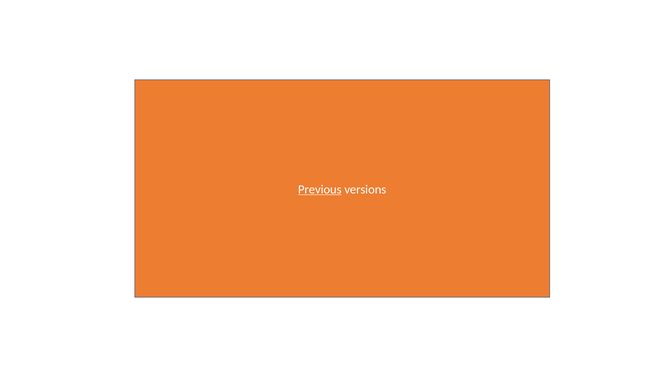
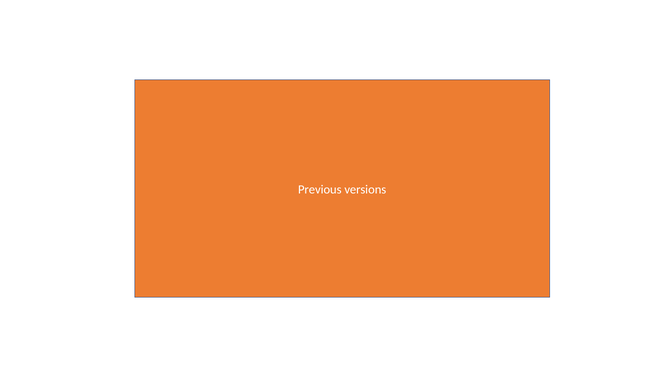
Previous underline: present -> none
